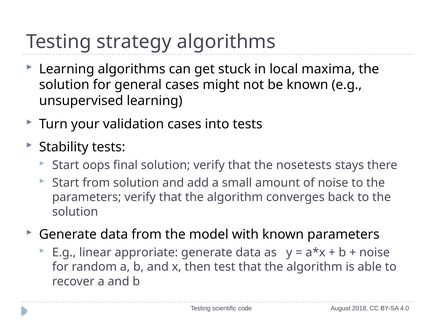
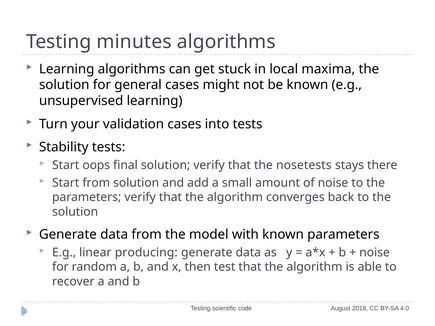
strategy: strategy -> minutes
approriate: approriate -> producing
